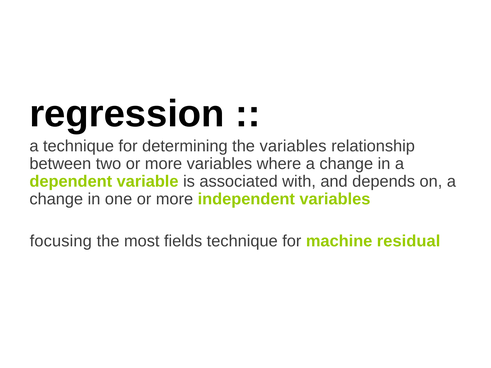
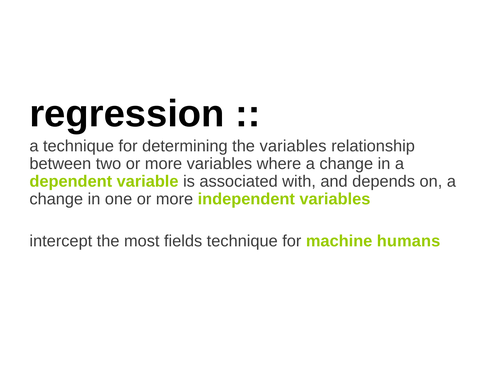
focusing: focusing -> intercept
residual: residual -> humans
